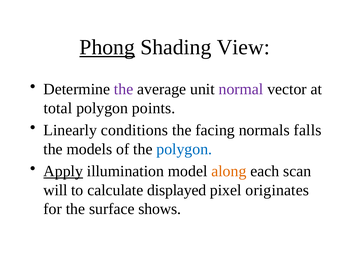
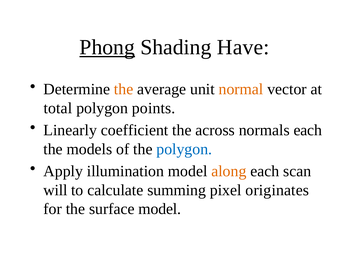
View: View -> Have
the at (124, 89) colour: purple -> orange
normal colour: purple -> orange
conditions: conditions -> coefficient
facing: facing -> across
normals falls: falls -> each
Apply underline: present -> none
displayed: displayed -> summing
surface shows: shows -> model
